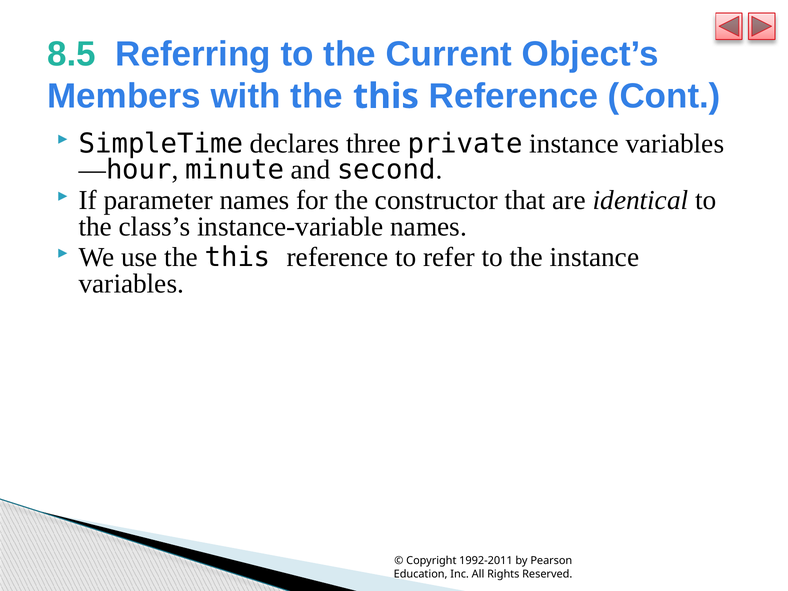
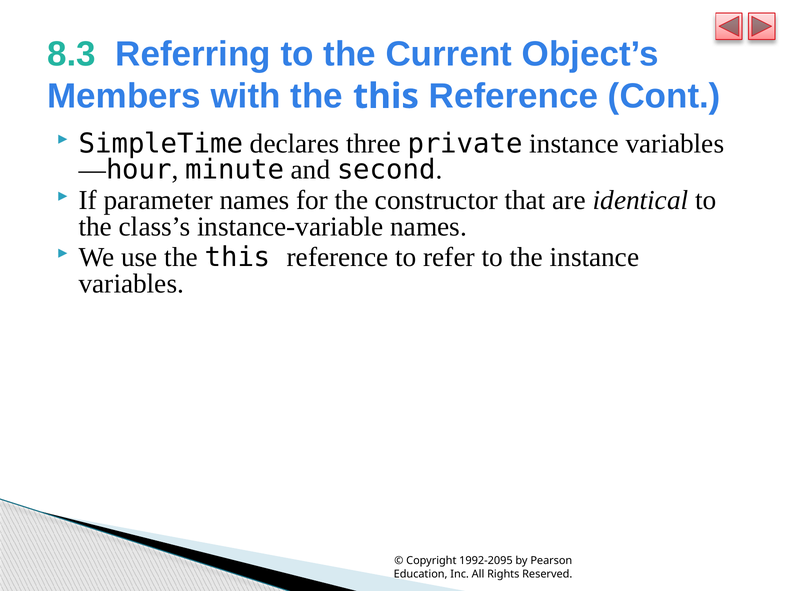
8.5: 8.5 -> 8.3
1992-2011: 1992-2011 -> 1992-2095
